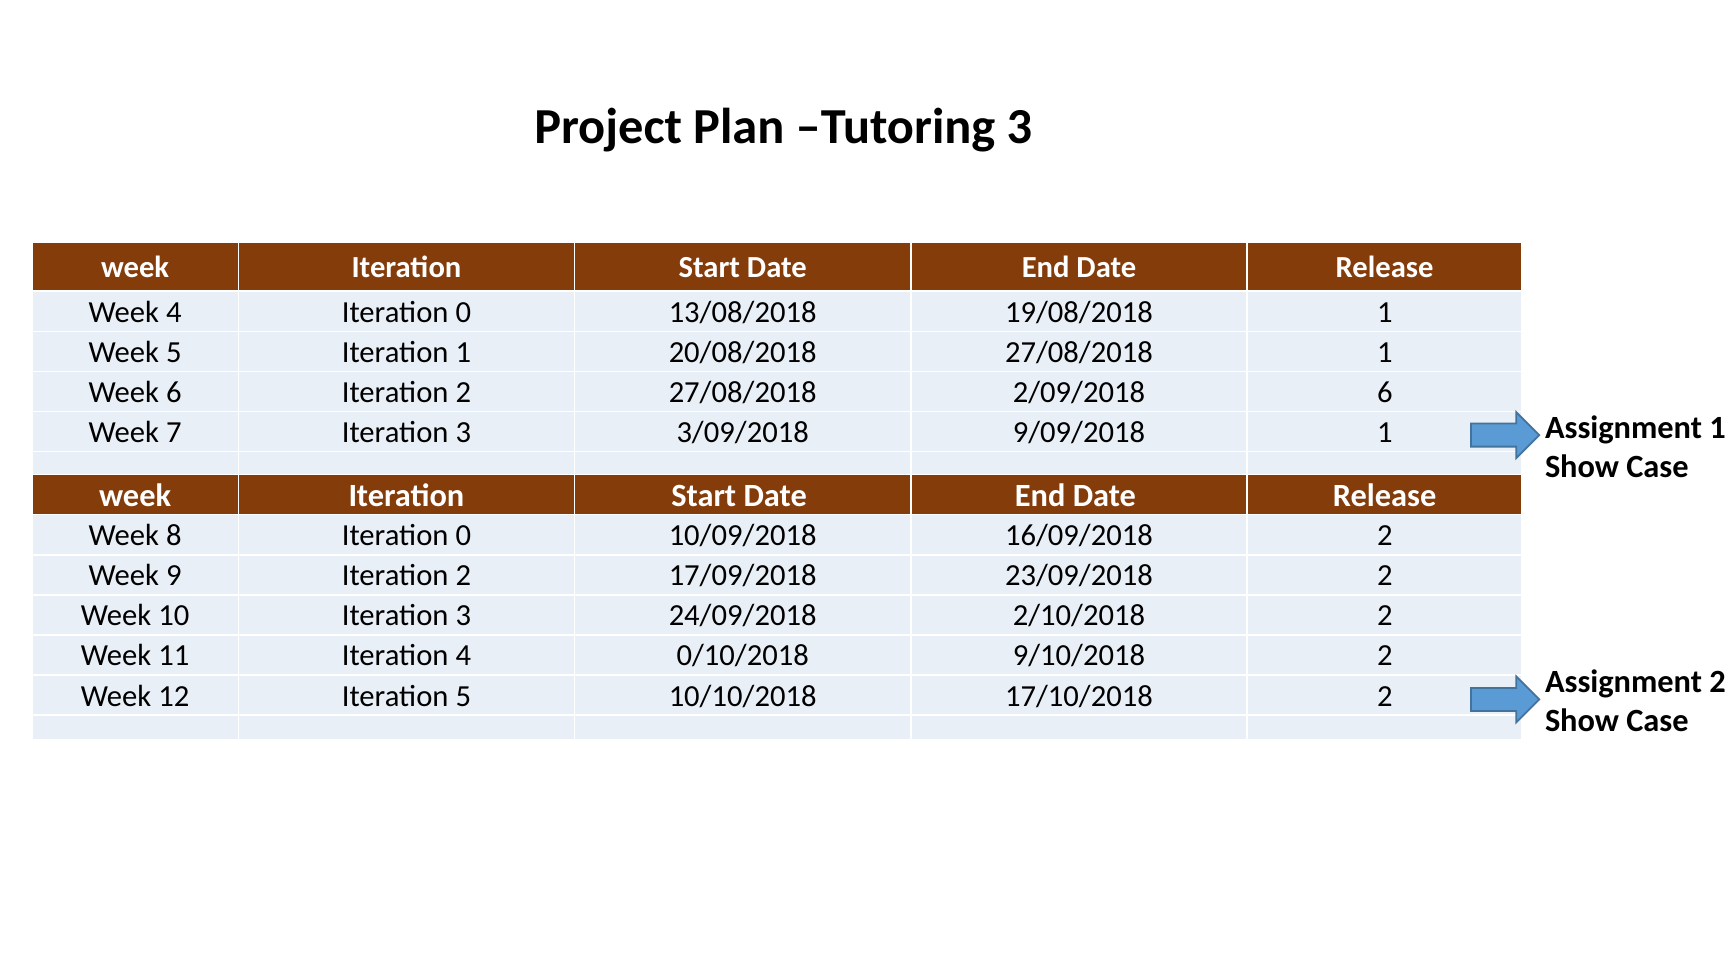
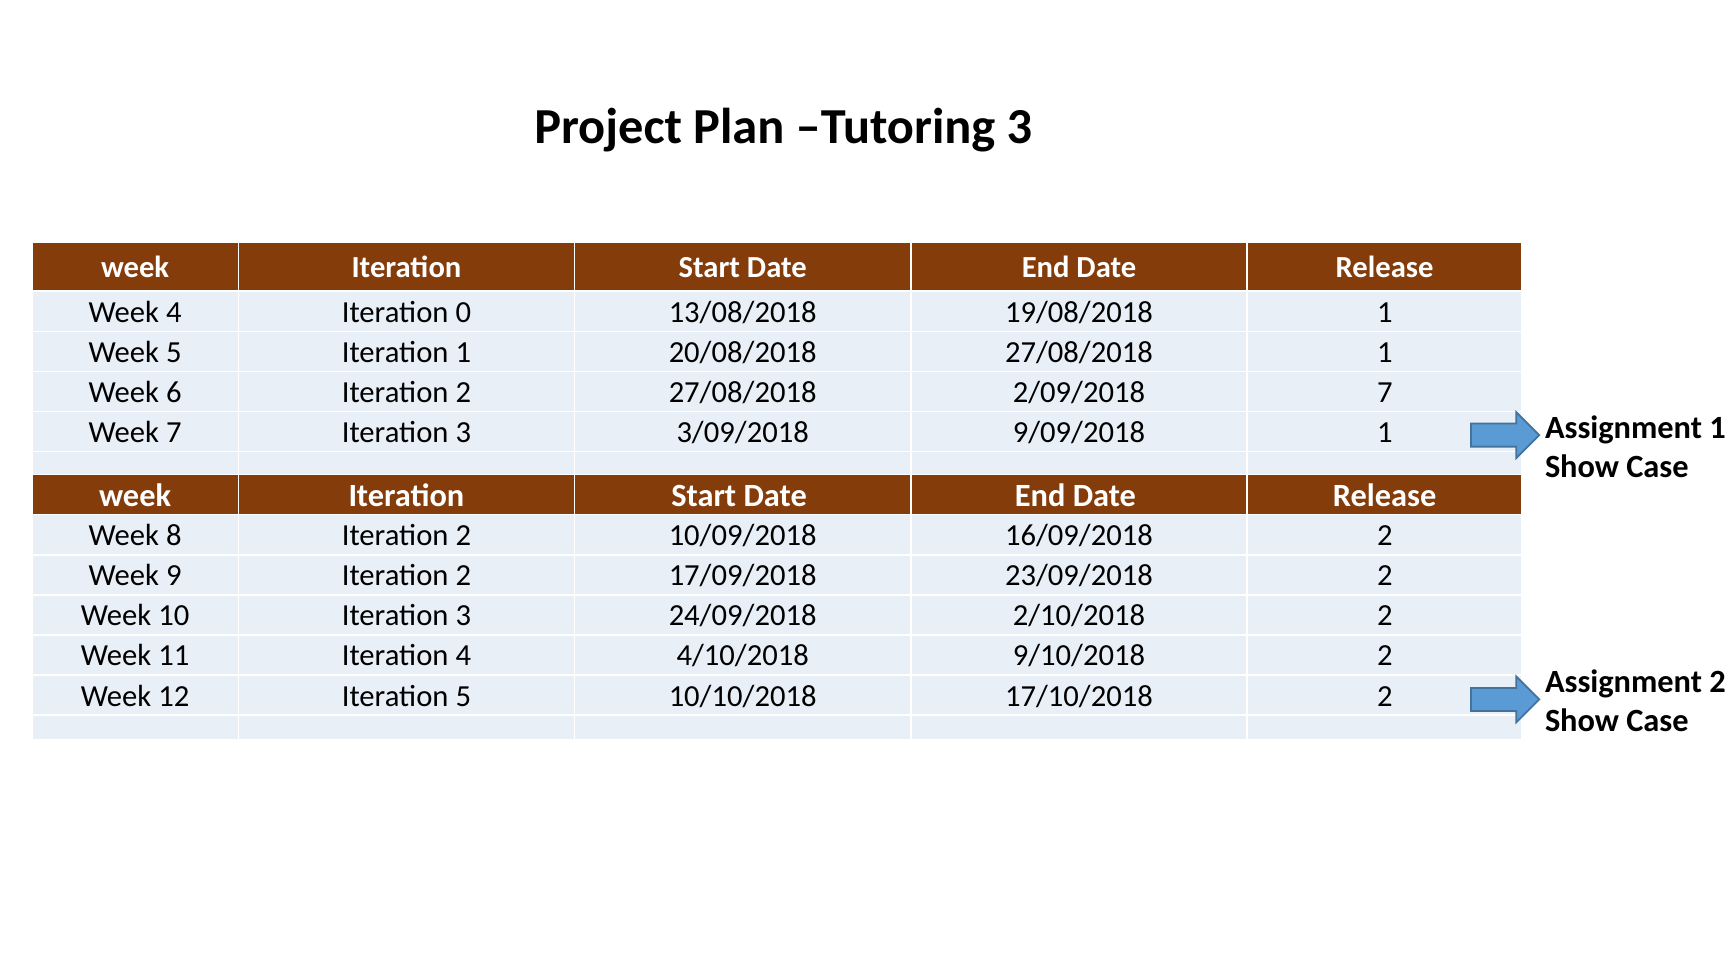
2/09/2018 6: 6 -> 7
8 Iteration 0: 0 -> 2
0/10/2018: 0/10/2018 -> 4/10/2018
